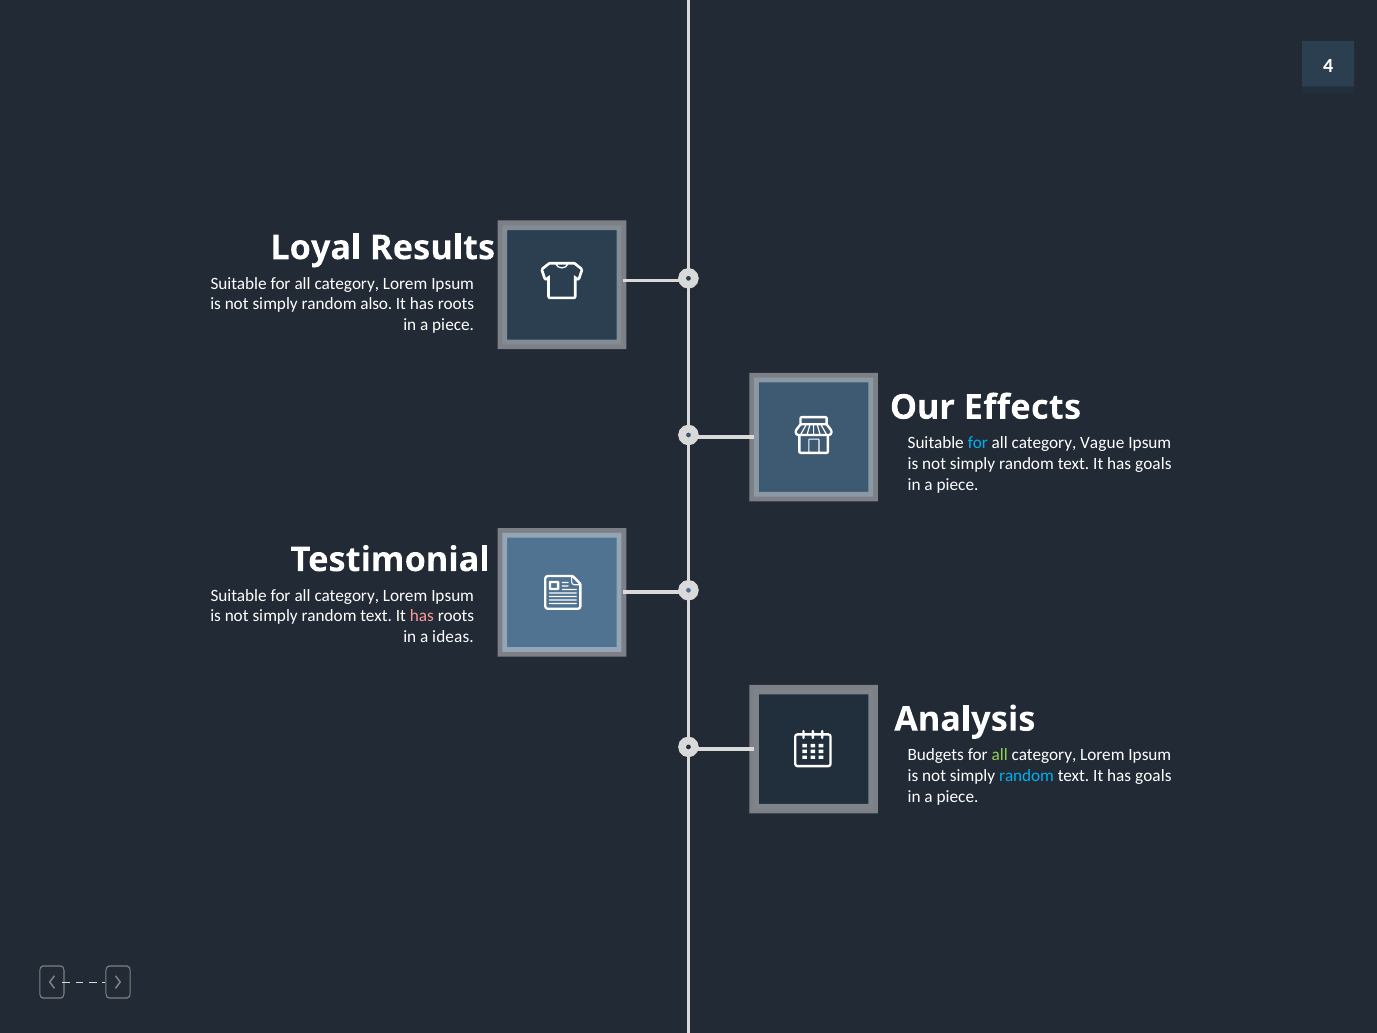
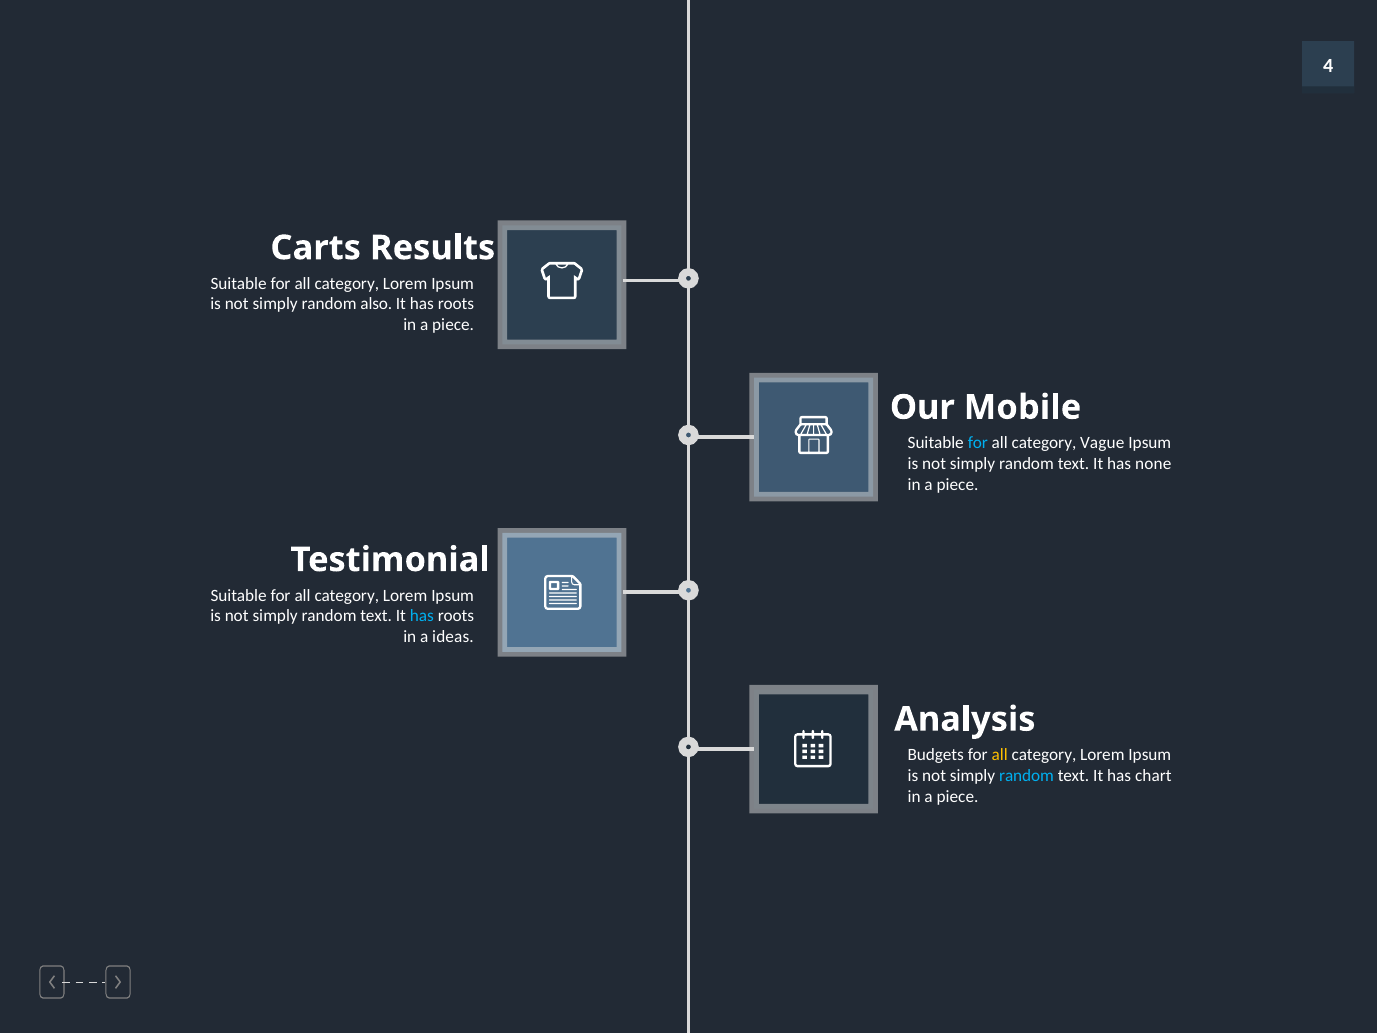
Loyal: Loyal -> Carts
Effects: Effects -> Mobile
goals at (1153, 464): goals -> none
has at (422, 616) colour: pink -> light blue
all at (1000, 755) colour: light green -> yellow
goals at (1153, 775): goals -> chart
